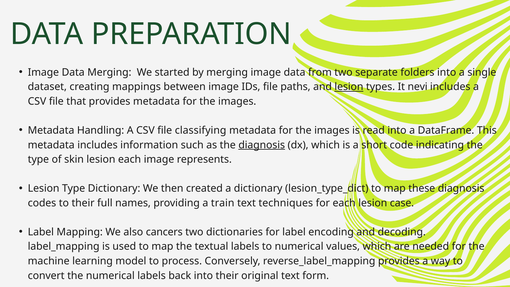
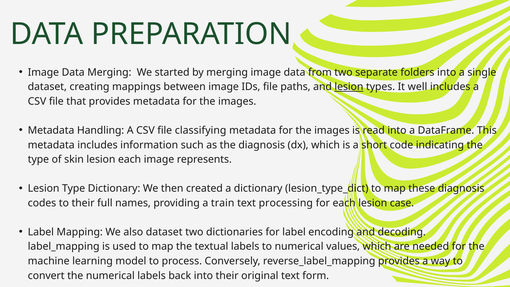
nevi: nevi -> well
diagnosis at (262, 145) underline: present -> none
techniques: techniques -> processing
also cancers: cancers -> dataset
